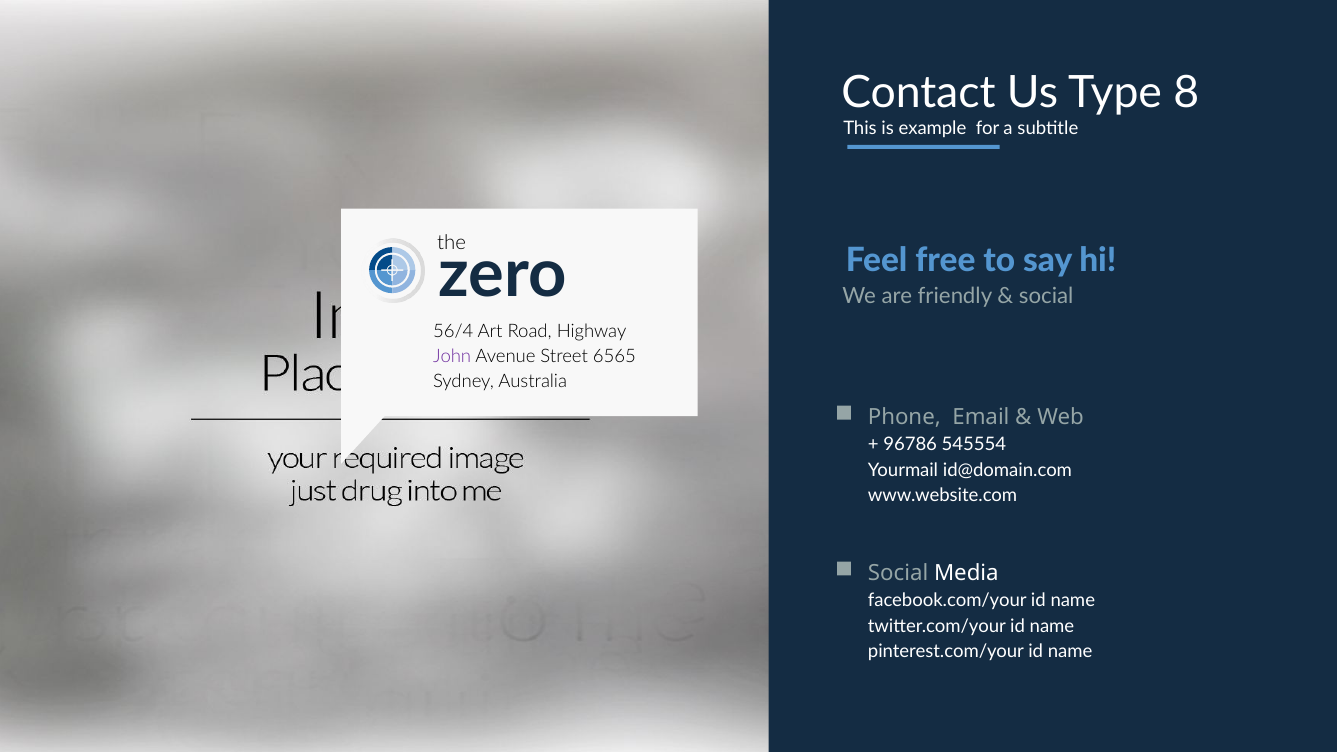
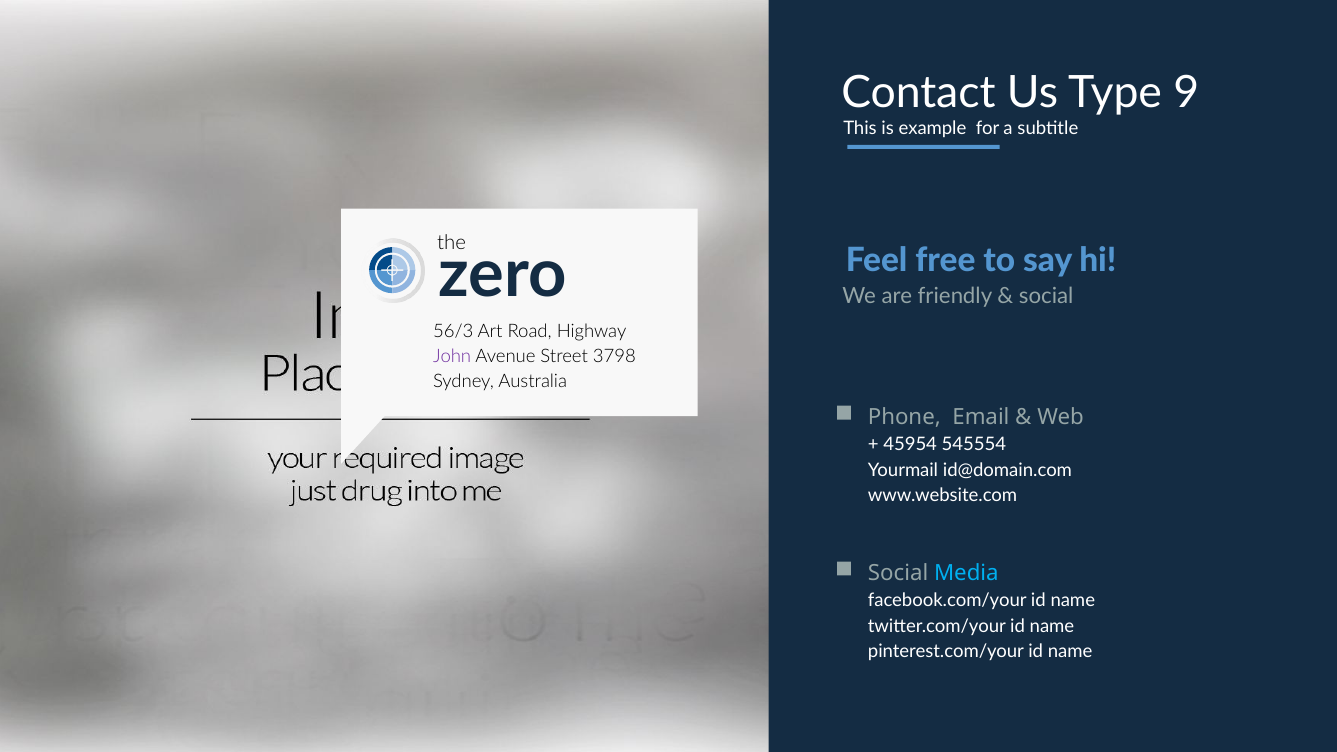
8: 8 -> 9
56/4: 56/4 -> 56/3
6565: 6565 -> 3798
96786: 96786 -> 45954
Media colour: white -> light blue
